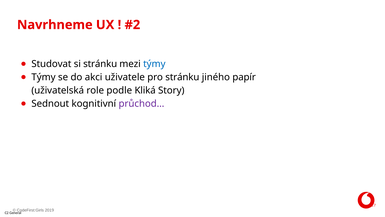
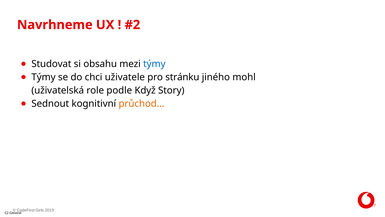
si stránku: stránku -> obsahu
akci: akci -> chci
papír: papír -> mohl
Kliká: Kliká -> Když
průchod… colour: purple -> orange
